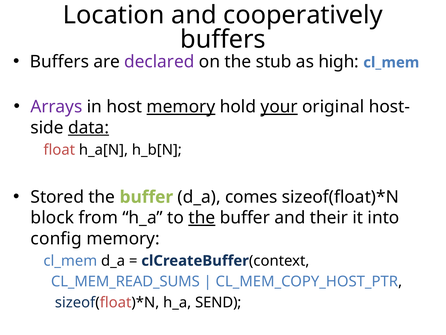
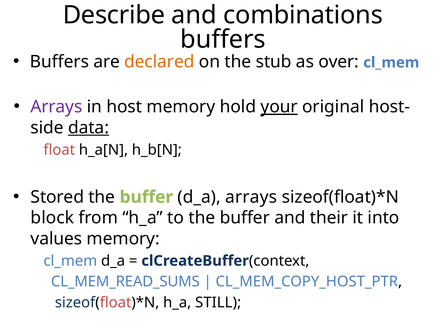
Location: Location -> Describe
cooperatively: cooperatively -> combinations
declared colour: purple -> orange
high: high -> over
memory at (181, 107) underline: present -> none
d_a comes: comes -> arrays
the at (202, 218) underline: present -> none
config: config -> values
SEND: SEND -> STILL
